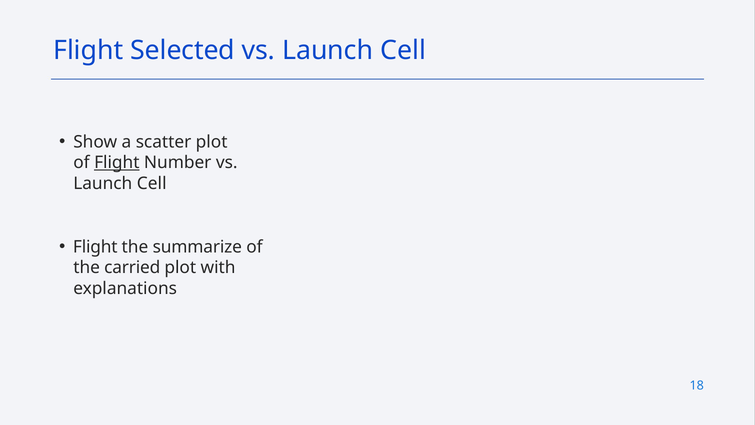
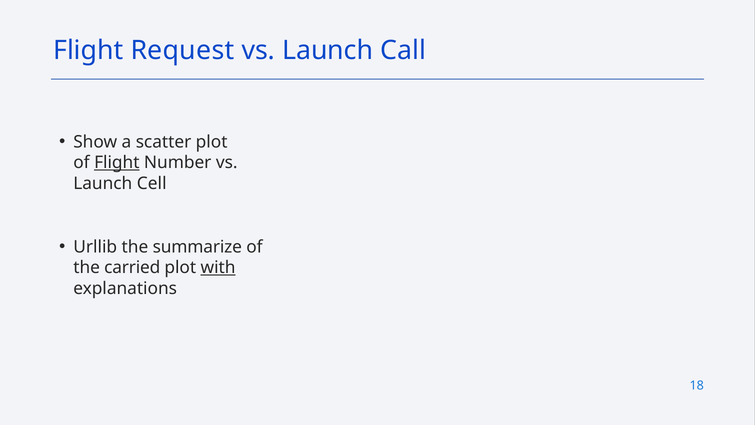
Selected: Selected -> Request
Cell at (403, 50): Cell -> Call
Flight at (95, 247): Flight -> Urllib
with underline: none -> present
